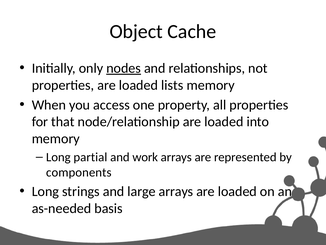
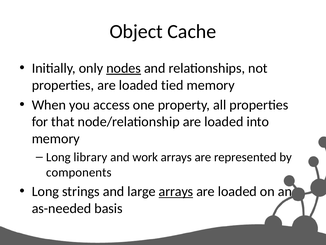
lists: lists -> tied
partial: partial -> library
arrays at (176, 191) underline: none -> present
